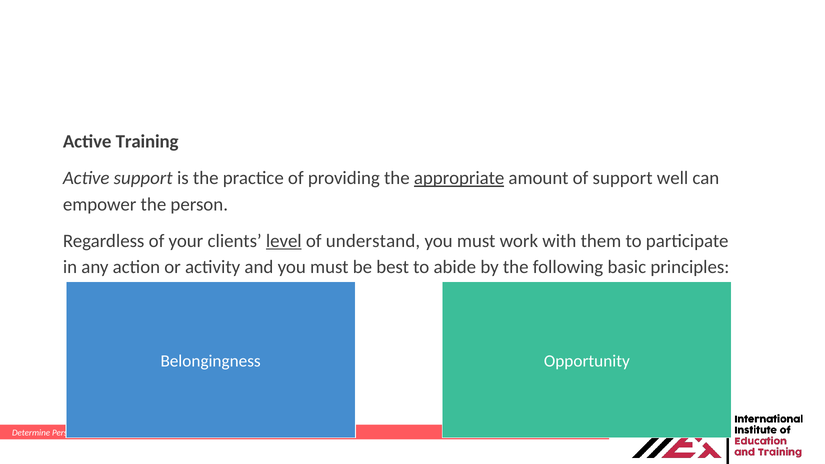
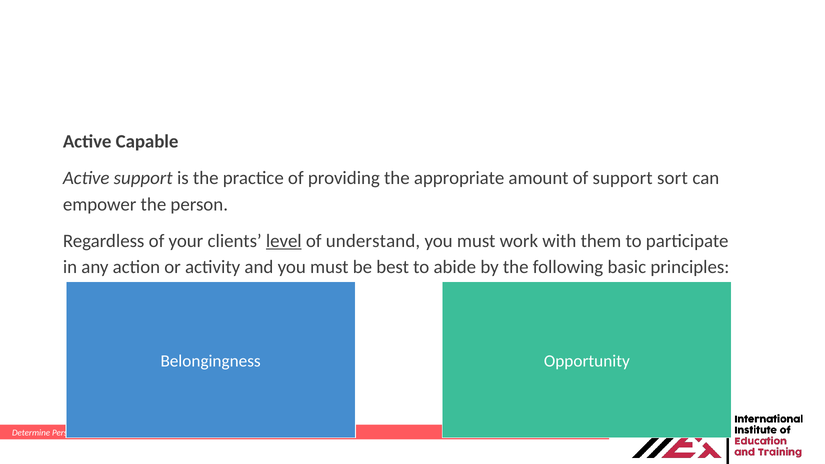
Training: Training -> Capable
appropriate underline: present -> none
well: well -> sort
